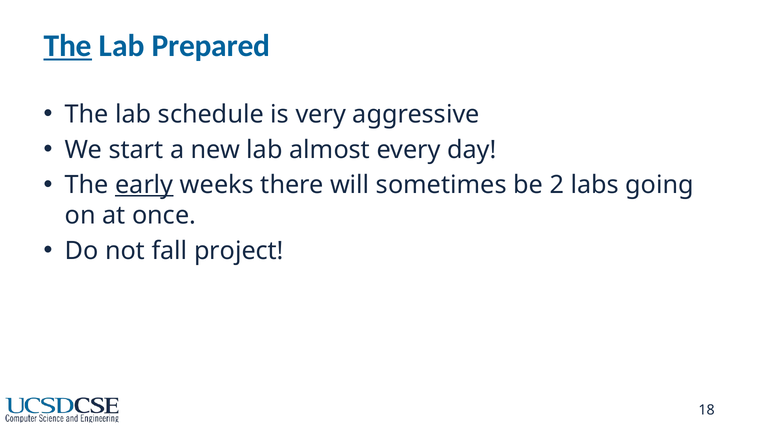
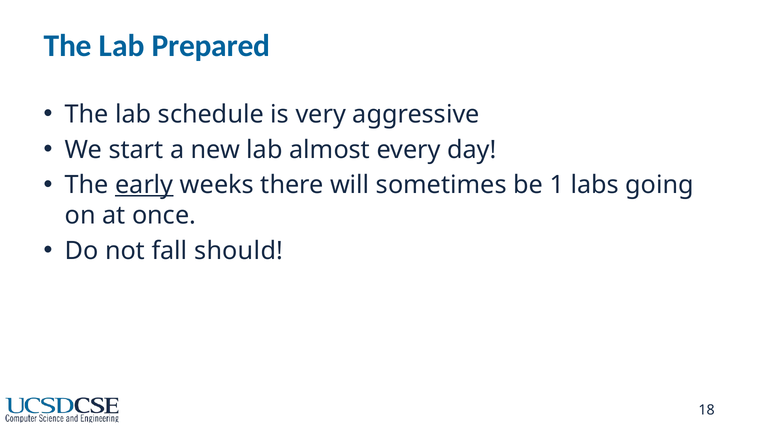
The at (68, 46) underline: present -> none
2: 2 -> 1
project: project -> should
